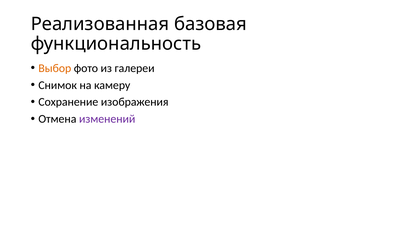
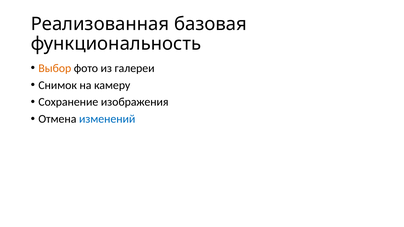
изменений colour: purple -> blue
